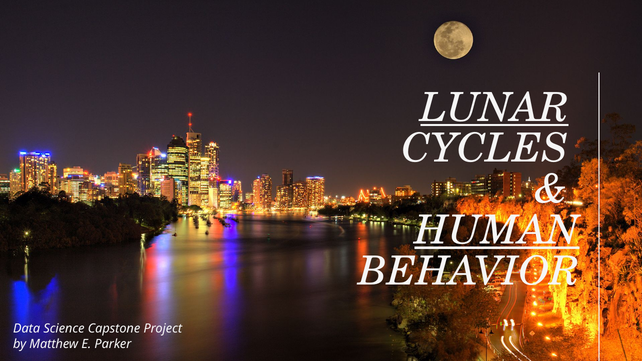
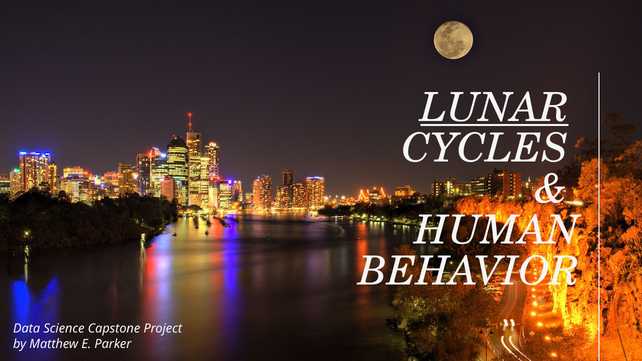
HUMAN underline: present -> none
